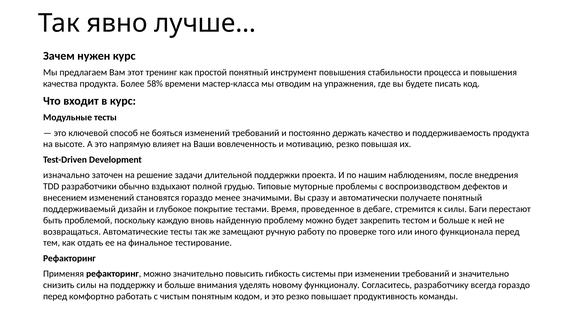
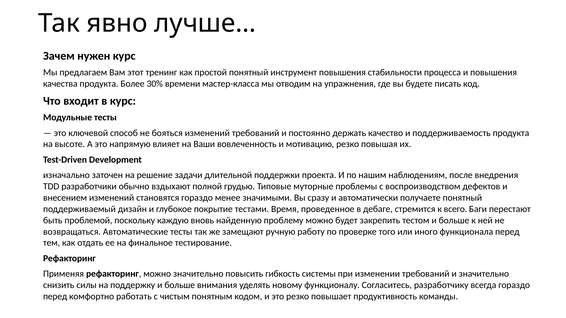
58%: 58% -> 30%
к силы: силы -> всего
